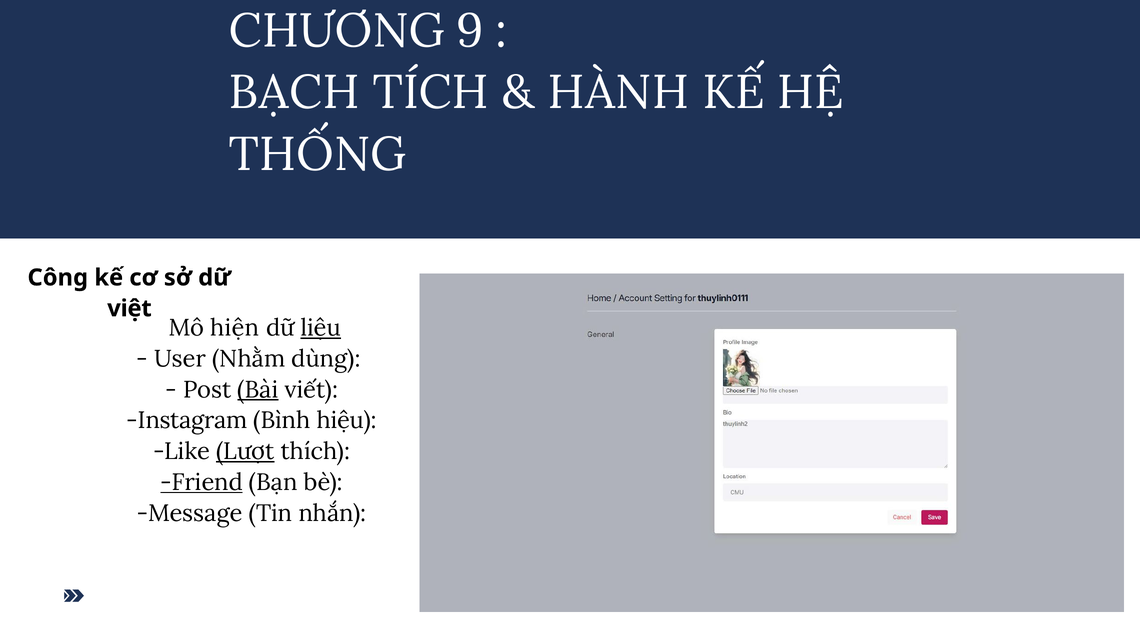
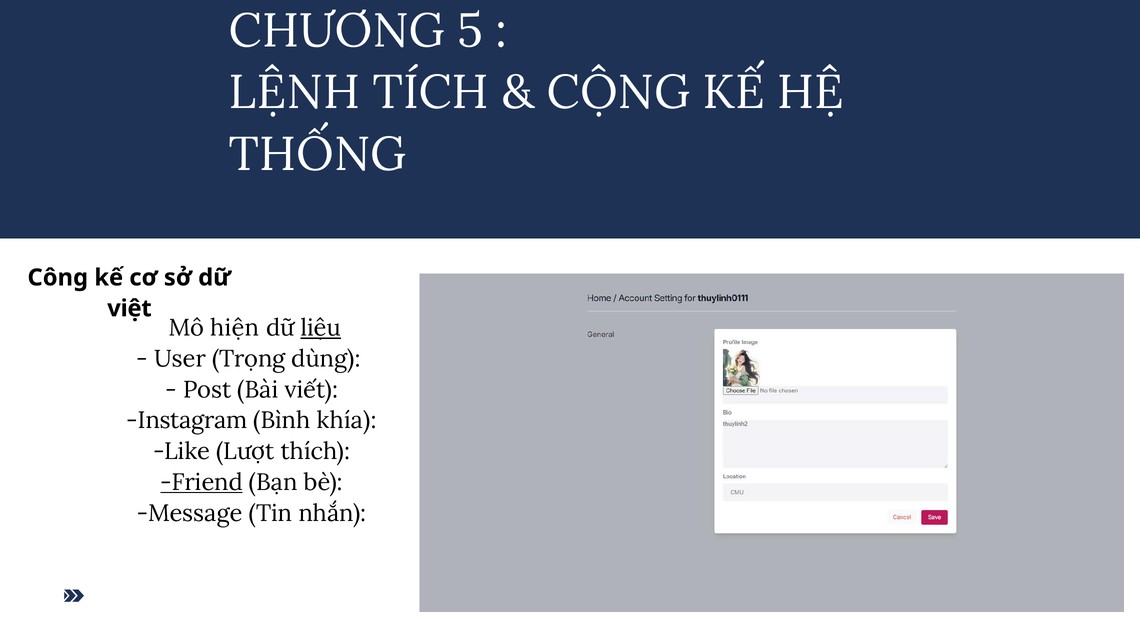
9: 9 -> 5
BẠCH: BẠCH -> LỆNH
HÀNH: HÀNH -> CỘNG
Nhằm: Nhằm -> Trọng
Bài underline: present -> none
hiệu: hiệu -> khía
Lượt underline: present -> none
